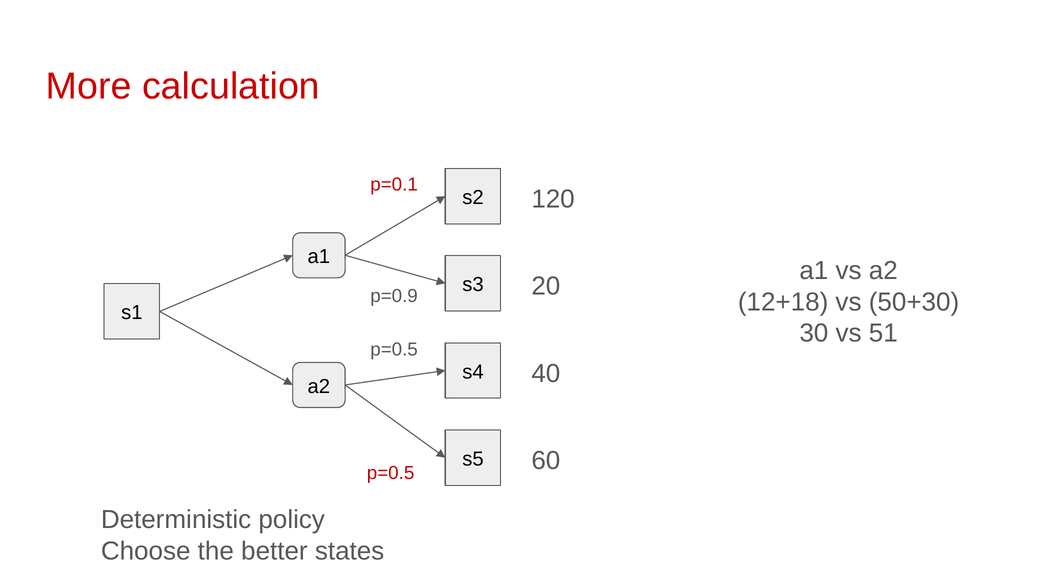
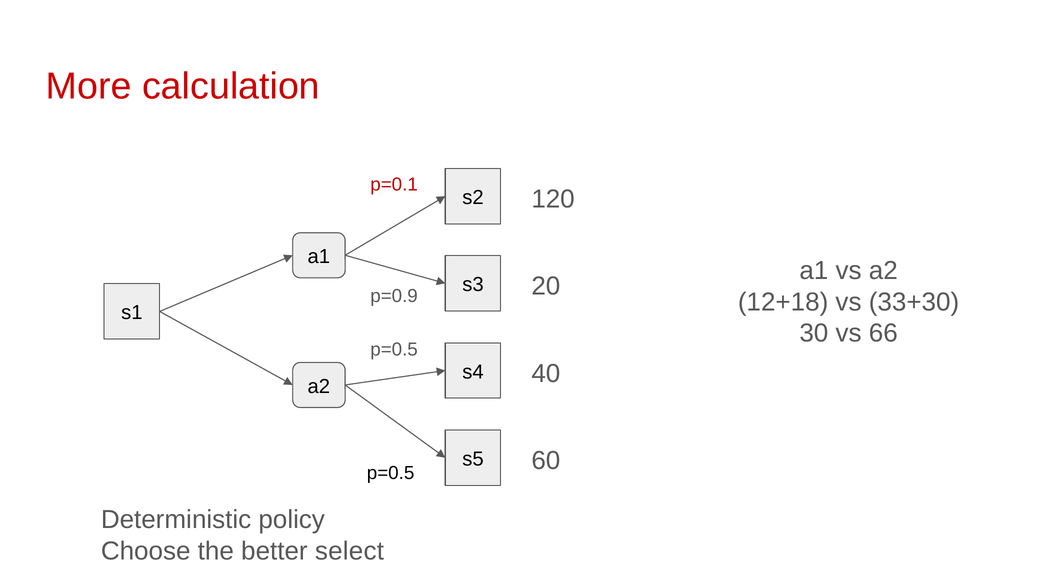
50+30: 50+30 -> 33+30
51: 51 -> 66
p=0.5 at (391, 473) colour: red -> black
states: states -> select
